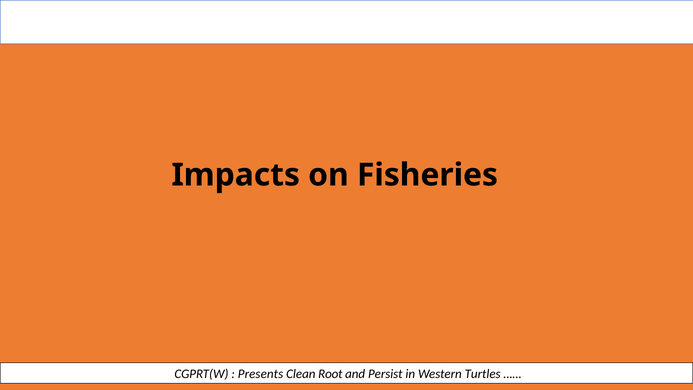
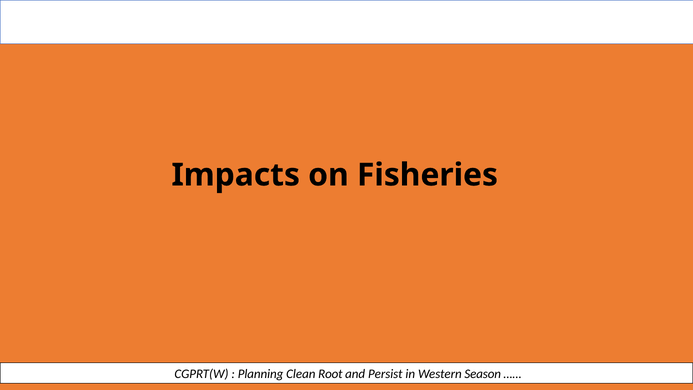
Presents: Presents -> Planning
Turtles: Turtles -> Season
